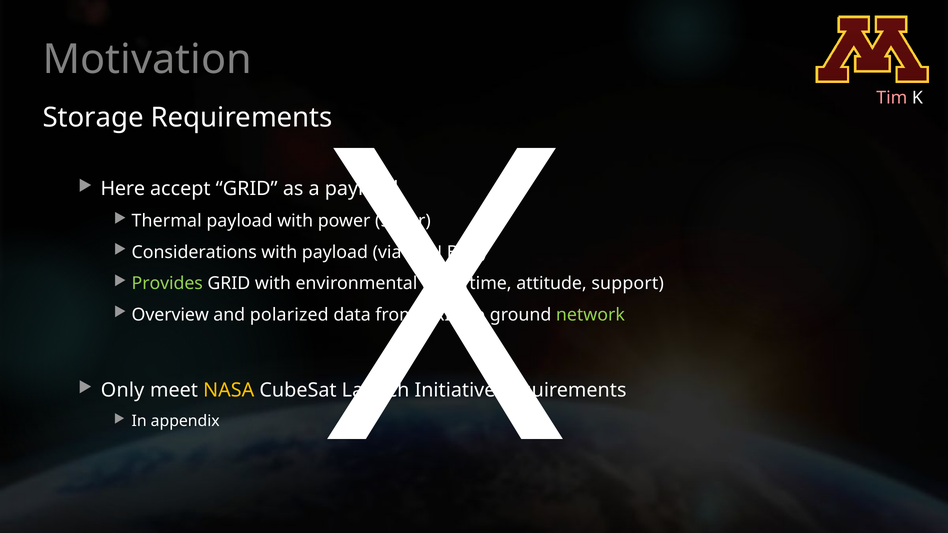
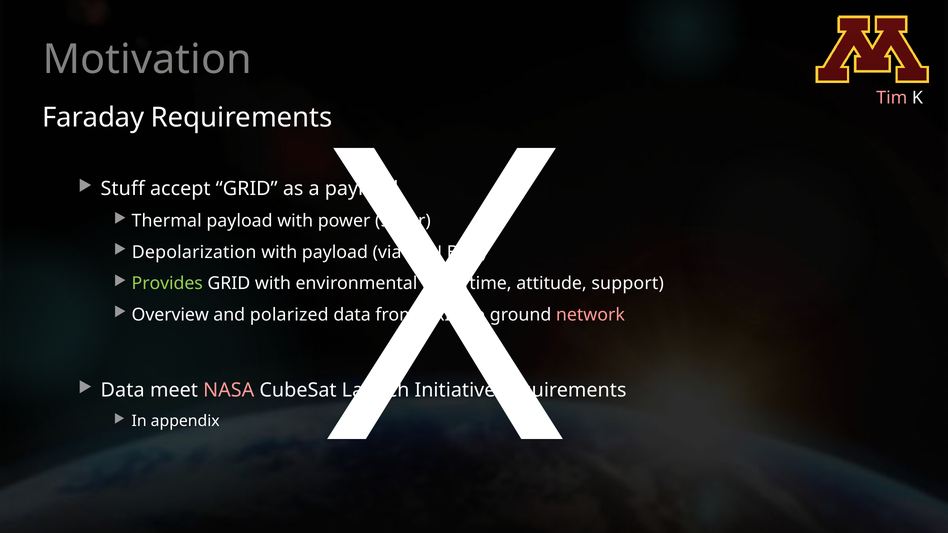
Storage: Storage -> Faraday
Here: Here -> Stuff
Considerations: Considerations -> Depolarization
network colour: light green -> pink
Only at (123, 390): Only -> Data
NASA colour: yellow -> pink
